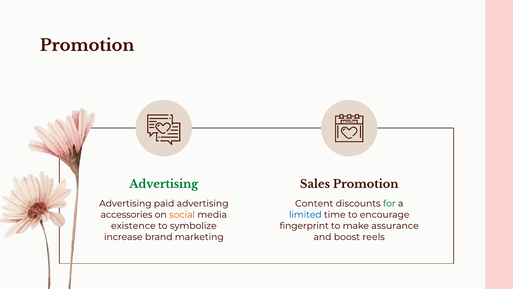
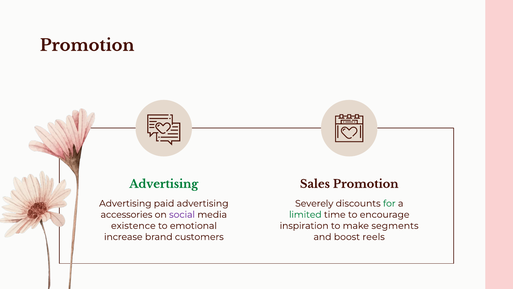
Content: Content -> Severely
social colour: orange -> purple
limited colour: blue -> green
symbolize: symbolize -> emotional
fingerprint: fingerprint -> inspiration
assurance: assurance -> segments
marketing: marketing -> customers
